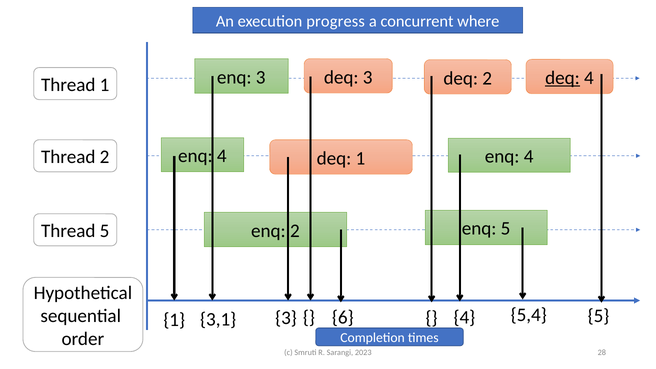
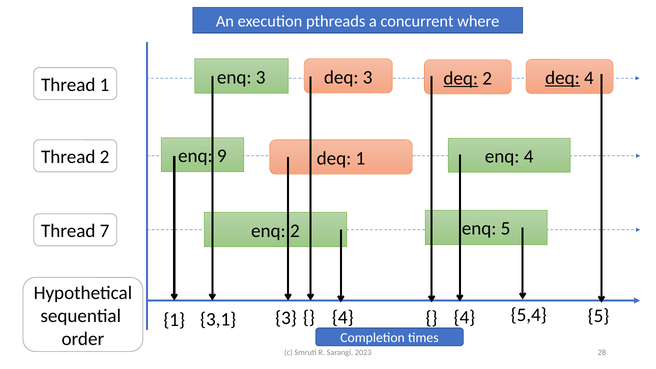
progress: progress -> pthreads
deq at (461, 78) underline: none -> present
4 at (222, 156): 4 -> 9
Thread 5: 5 -> 7
6 at (343, 317): 6 -> 4
